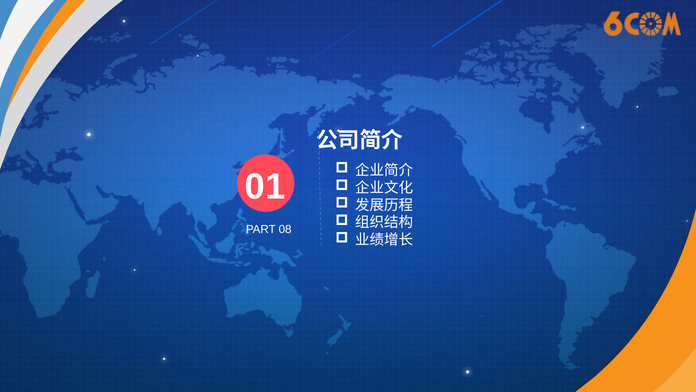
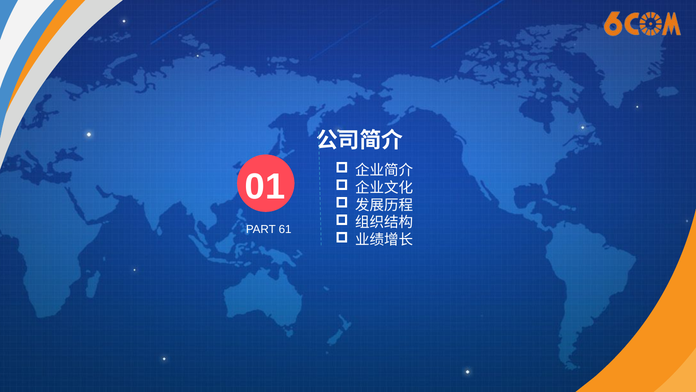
08: 08 -> 61
